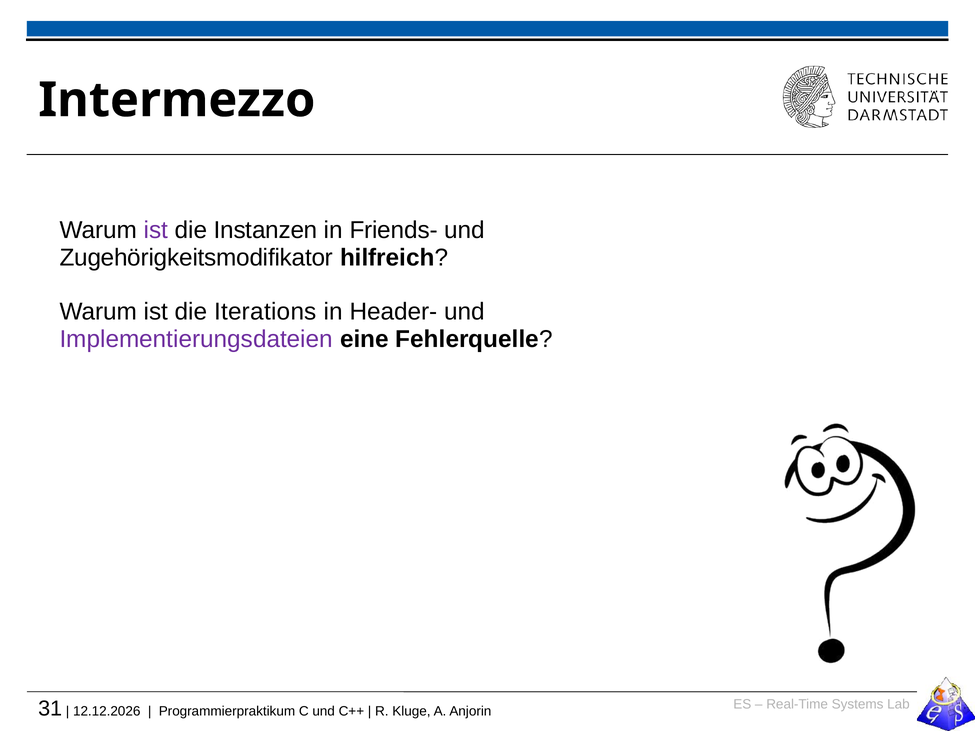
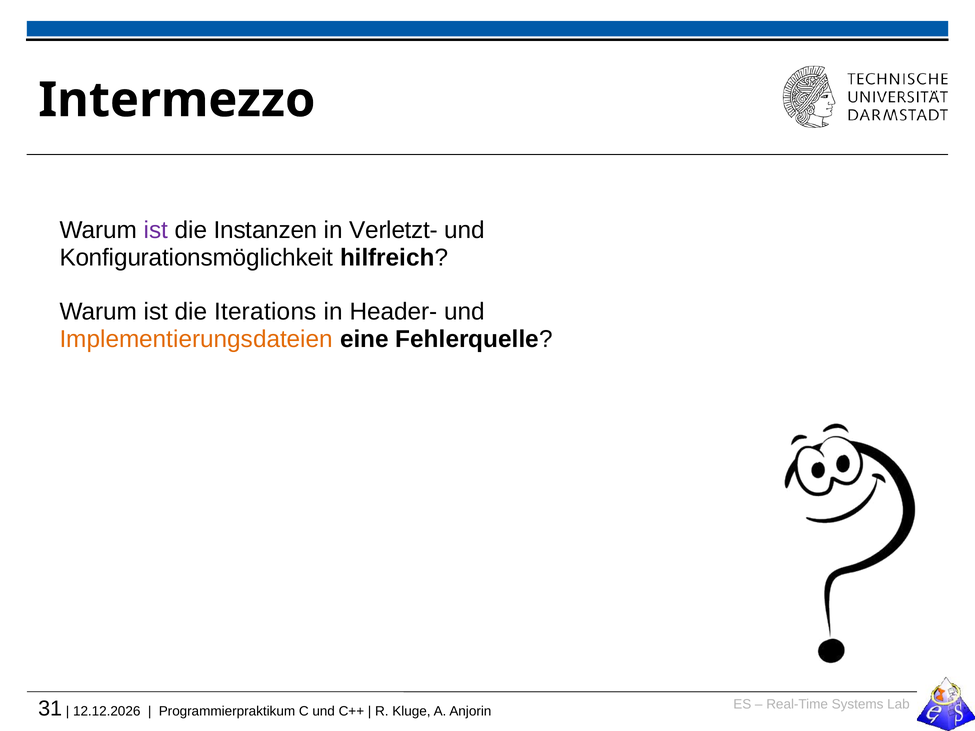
Friends-: Friends- -> Verletzt-
Zugehörigkeitsmodifikator: Zugehörigkeitsmodifikator -> Konfigurationsmöglichkeit
Implementierungsdateien colour: purple -> orange
